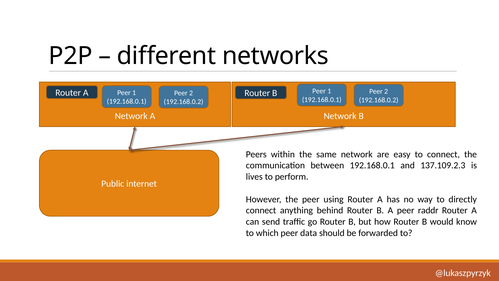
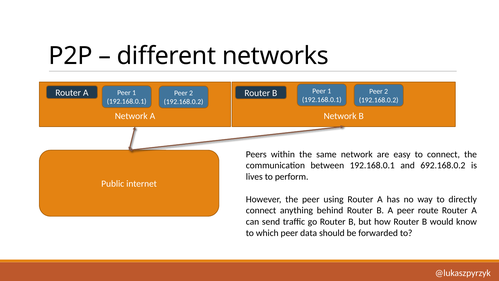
137.109.2.3: 137.109.2.3 -> 692.168.0.2
raddr: raddr -> route
